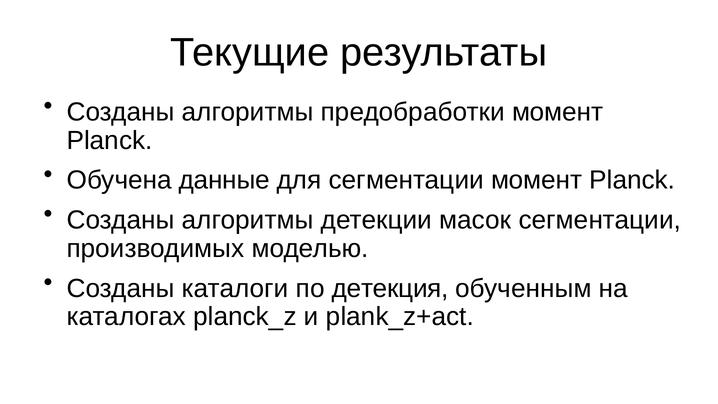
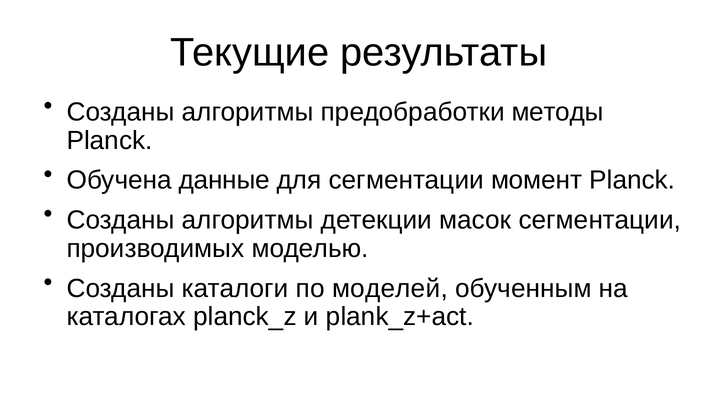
предобработки момент: момент -> методы
детекция: детекция -> моделей
